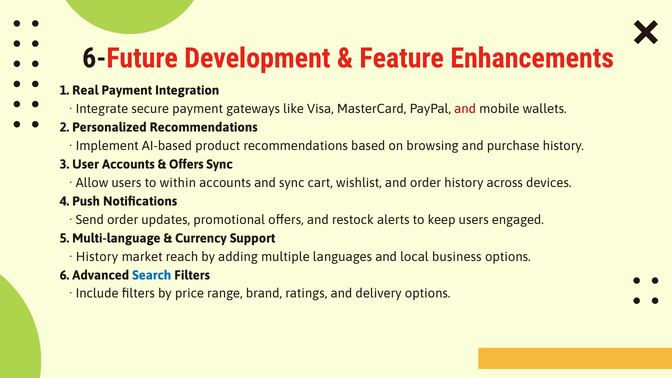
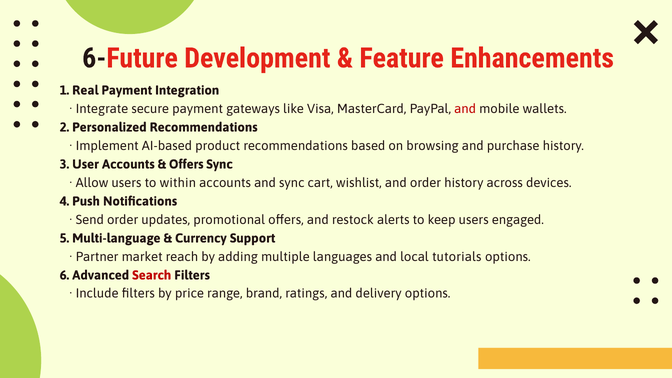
History at (97, 257): History -> Partner
business: business -> tutorials
Search colour: blue -> red
